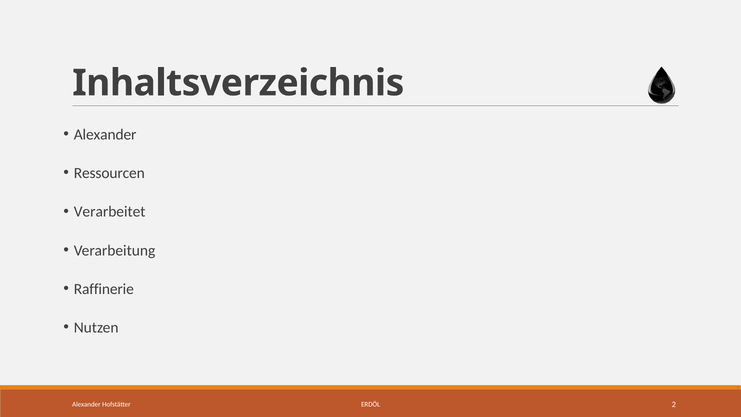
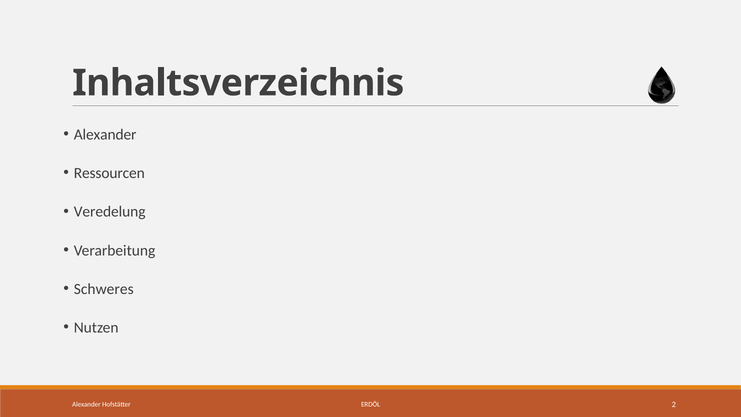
Verarbeitet: Verarbeitet -> Veredelung
Raffinerie: Raffinerie -> Schweres
